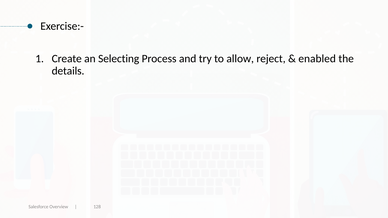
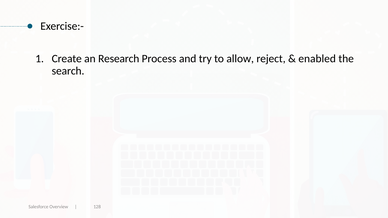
Selecting: Selecting -> Research
details: details -> search
